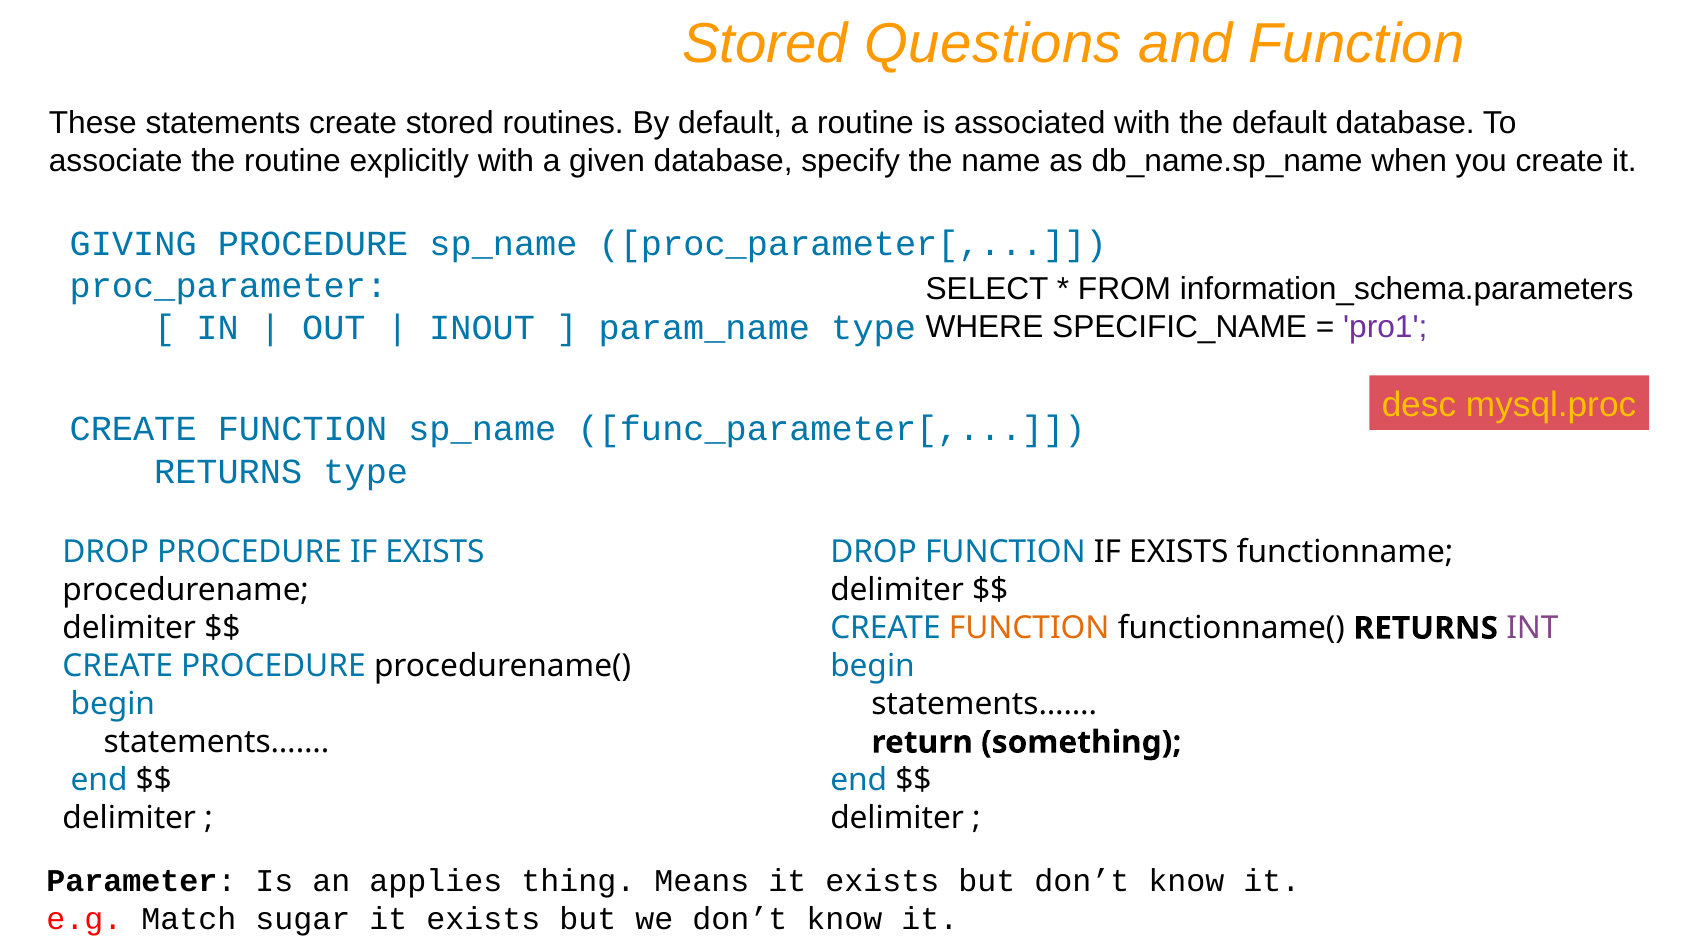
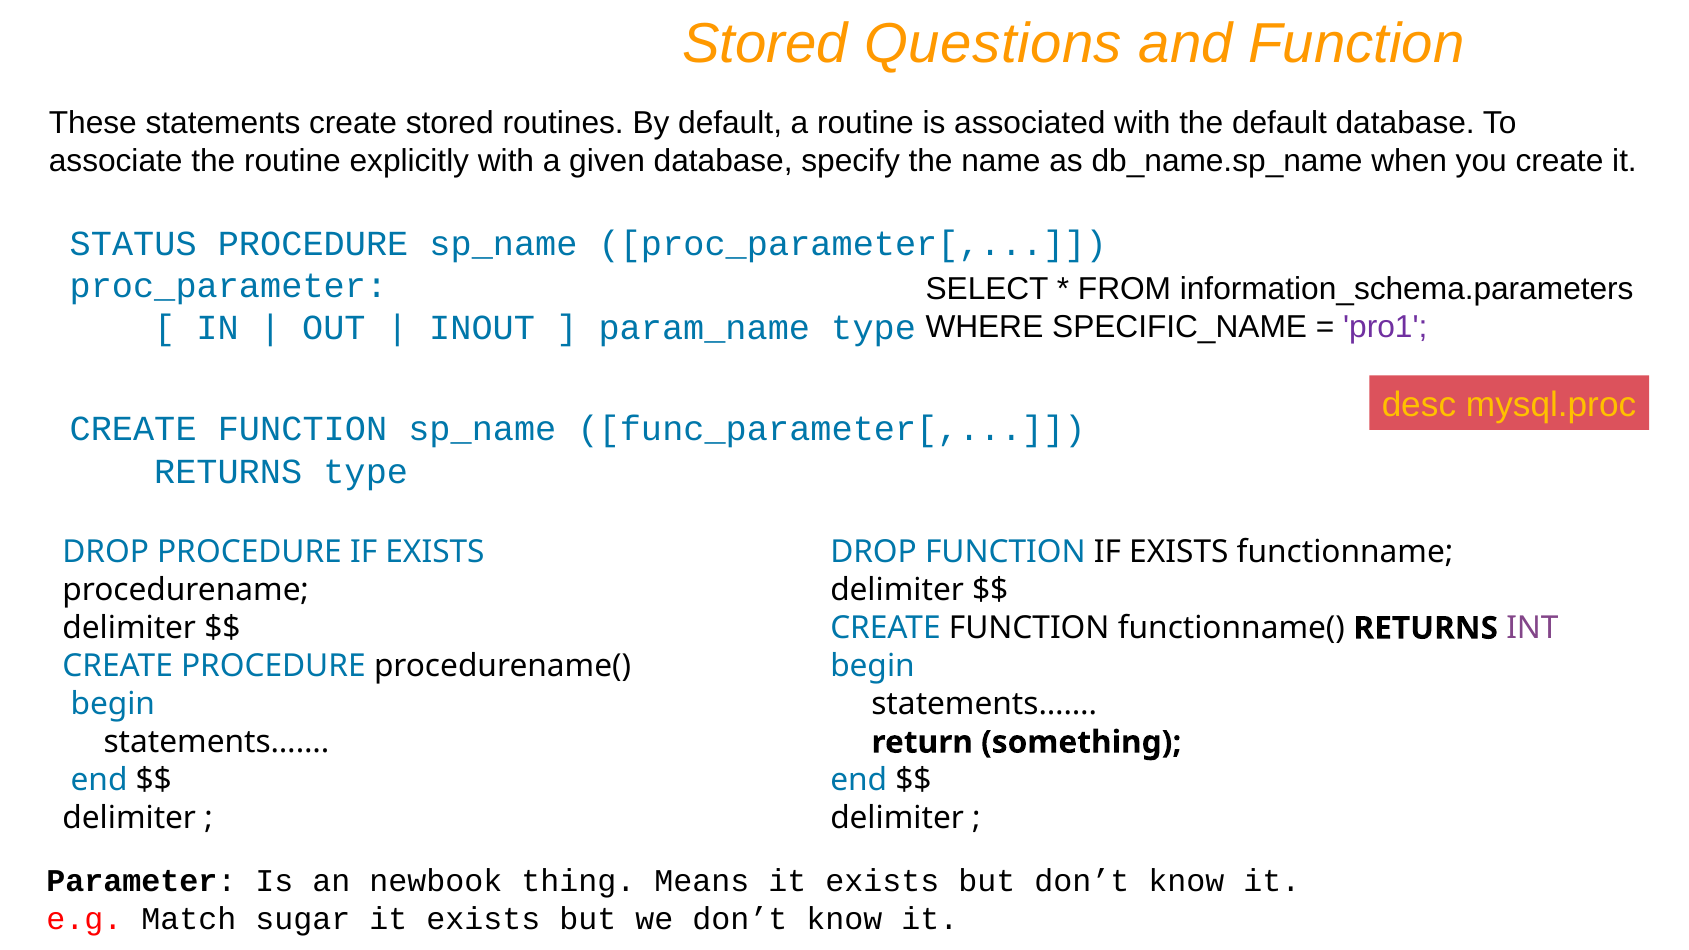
GIVING: GIVING -> STATUS
FUNCTION at (1029, 628) colour: orange -> black
applies: applies -> newbook
